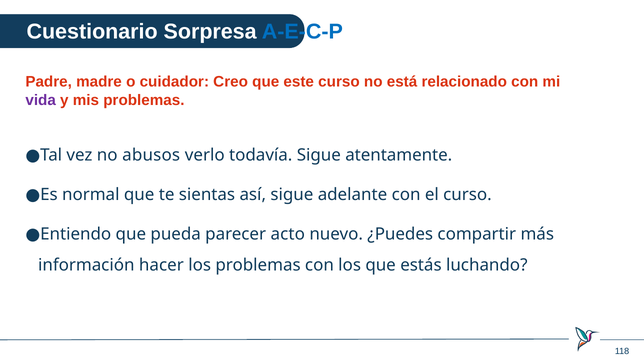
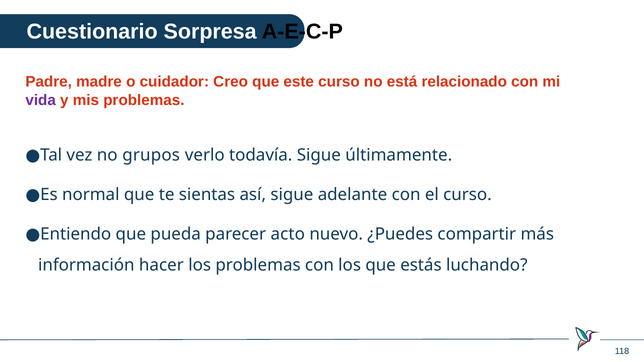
A-E-C-P colour: blue -> black
abusos: abusos -> grupos
atentamente: atentamente -> últimamente
